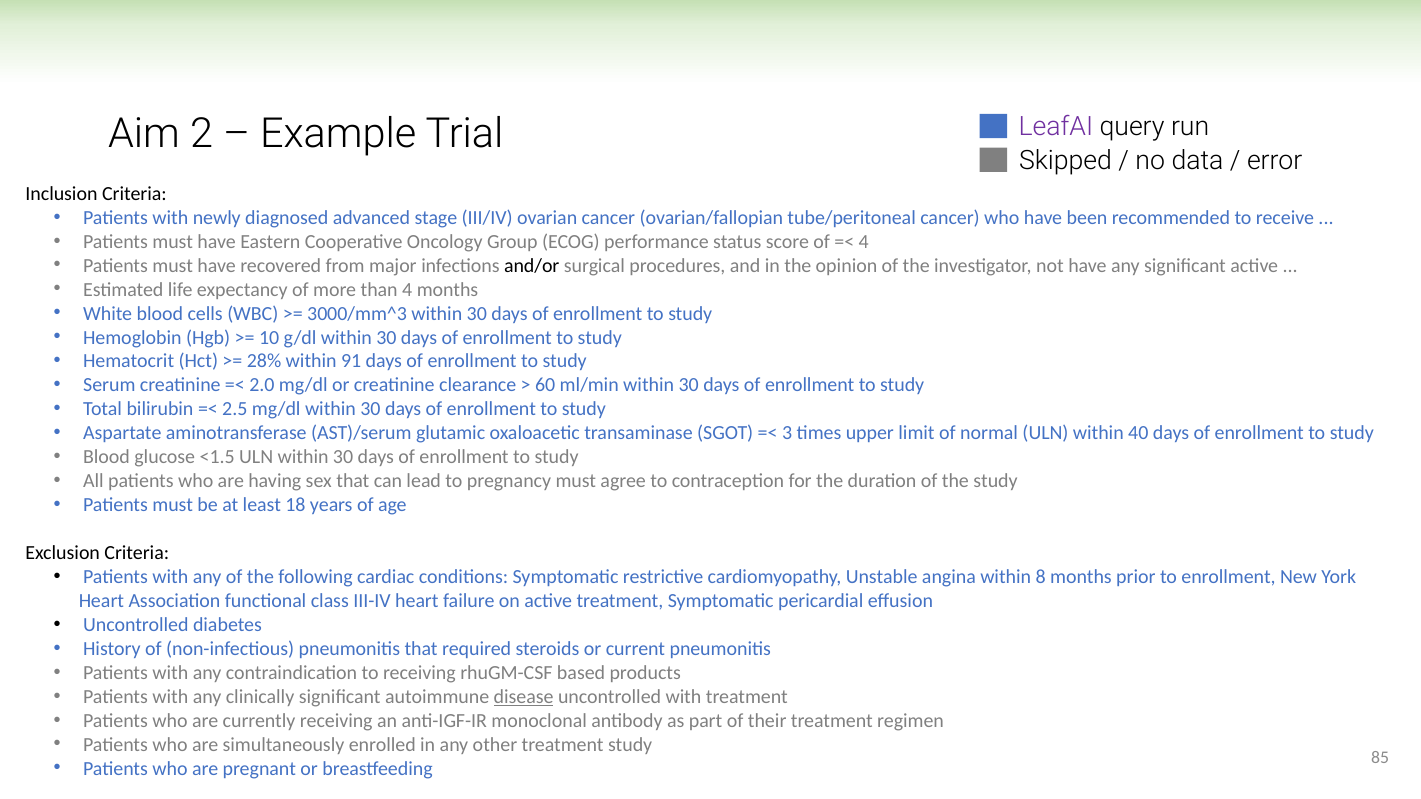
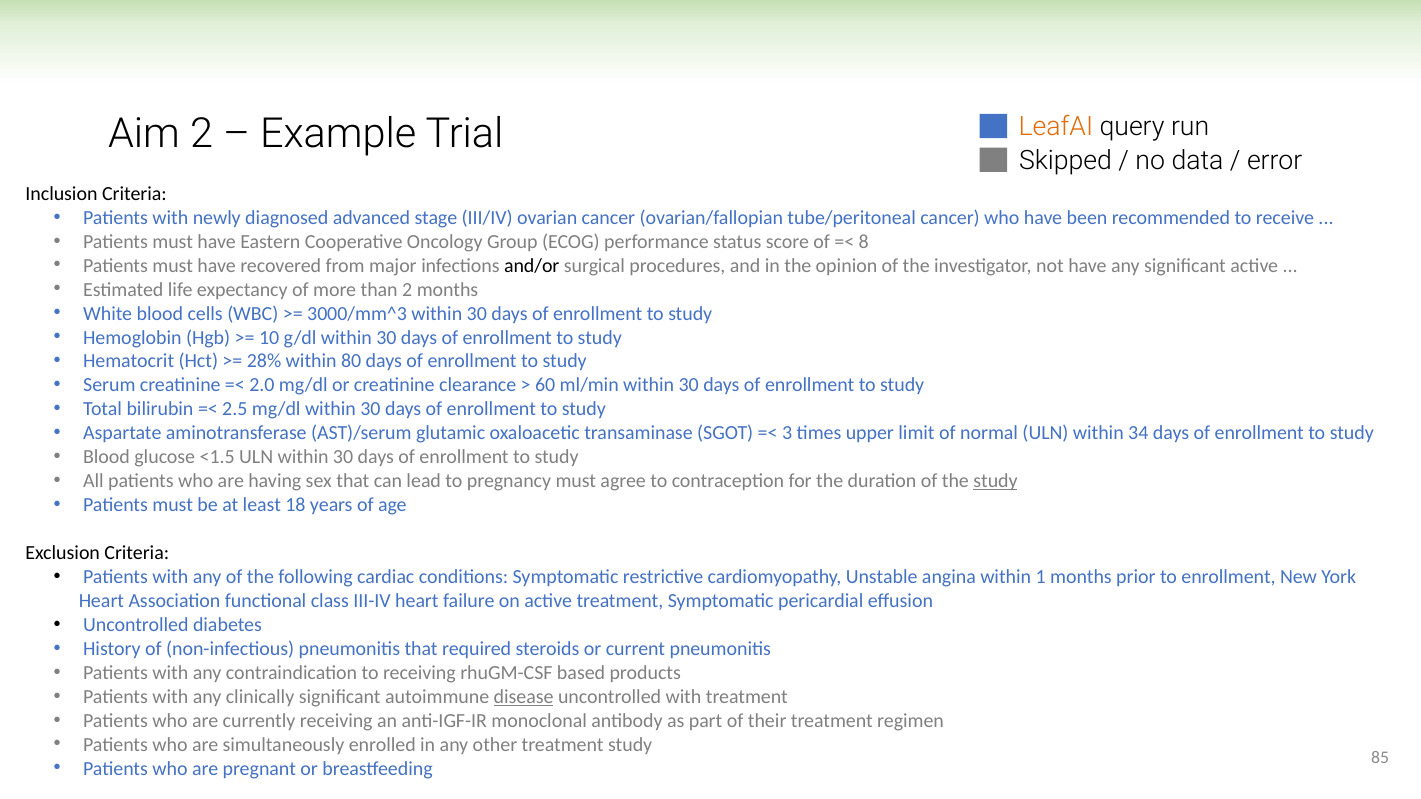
LeafAI colour: purple -> orange
4 at (864, 242): 4 -> 8
than 4: 4 -> 2
91: 91 -> 80
40: 40 -> 34
study at (996, 481) underline: none -> present
8: 8 -> 1
